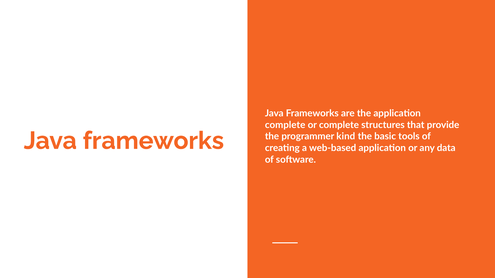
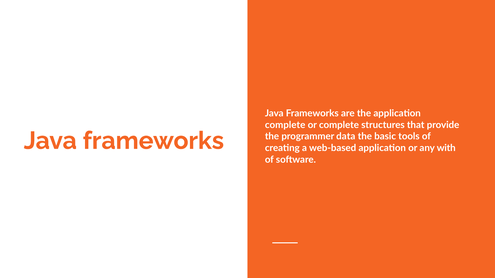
kind: kind -> data
data: data -> with
